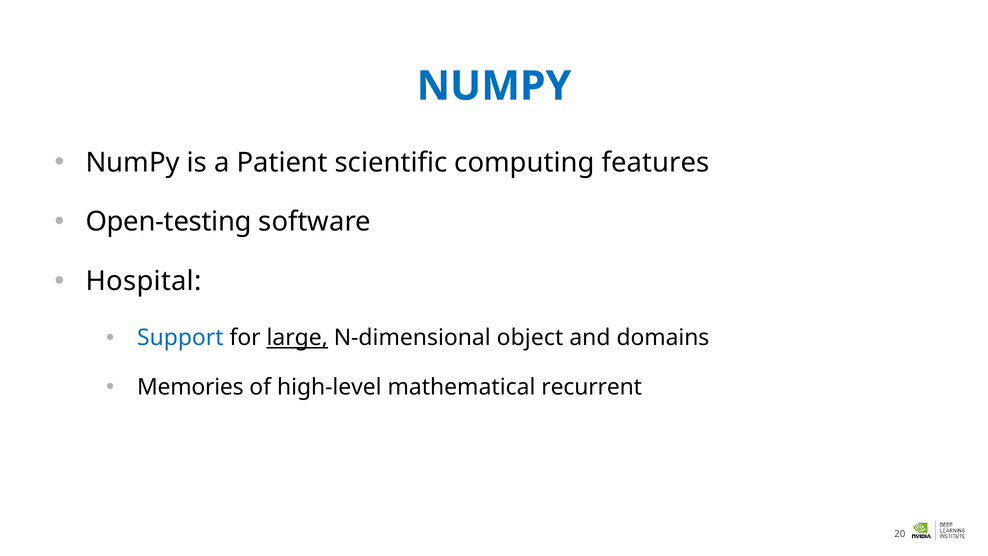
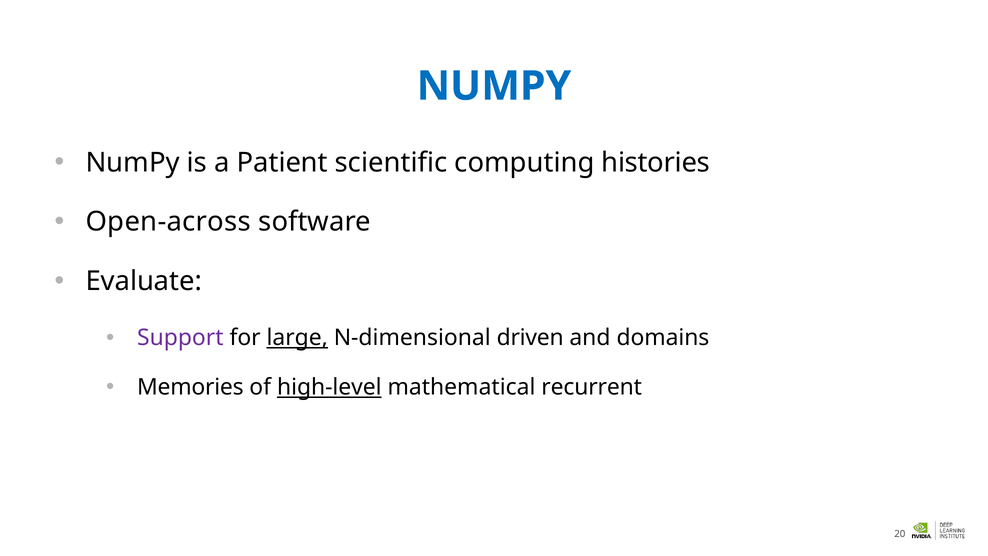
features: features -> histories
Open-testing: Open-testing -> Open-across
Hospital: Hospital -> Evaluate
Support colour: blue -> purple
object: object -> driven
high-level underline: none -> present
